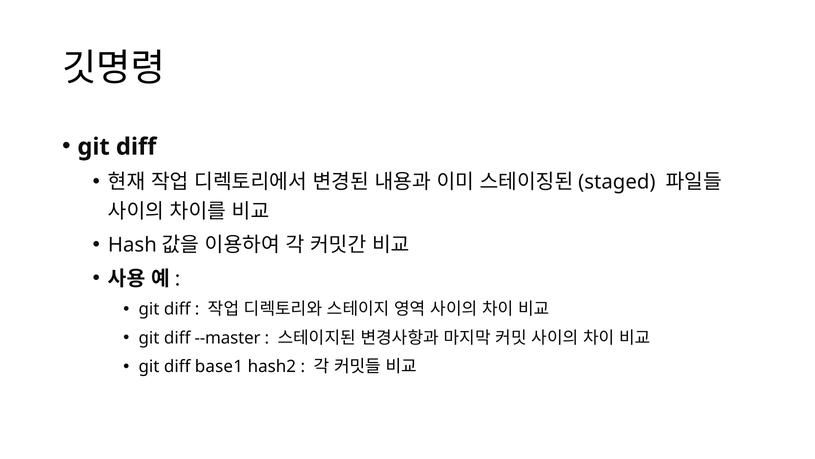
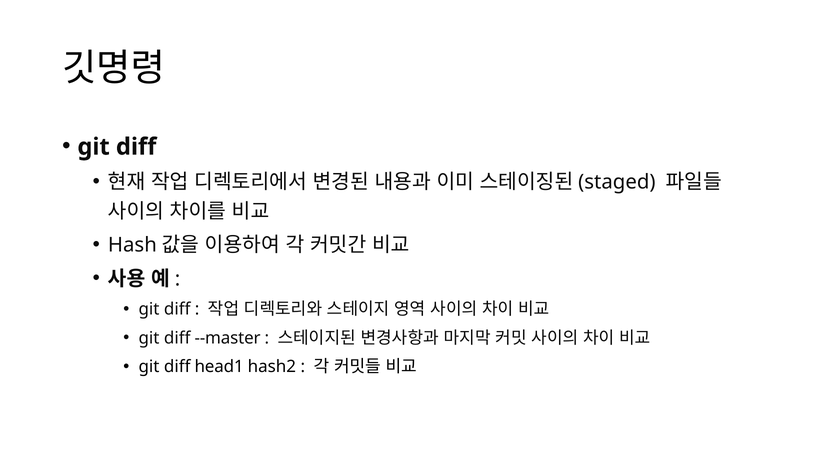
base1: base1 -> head1
